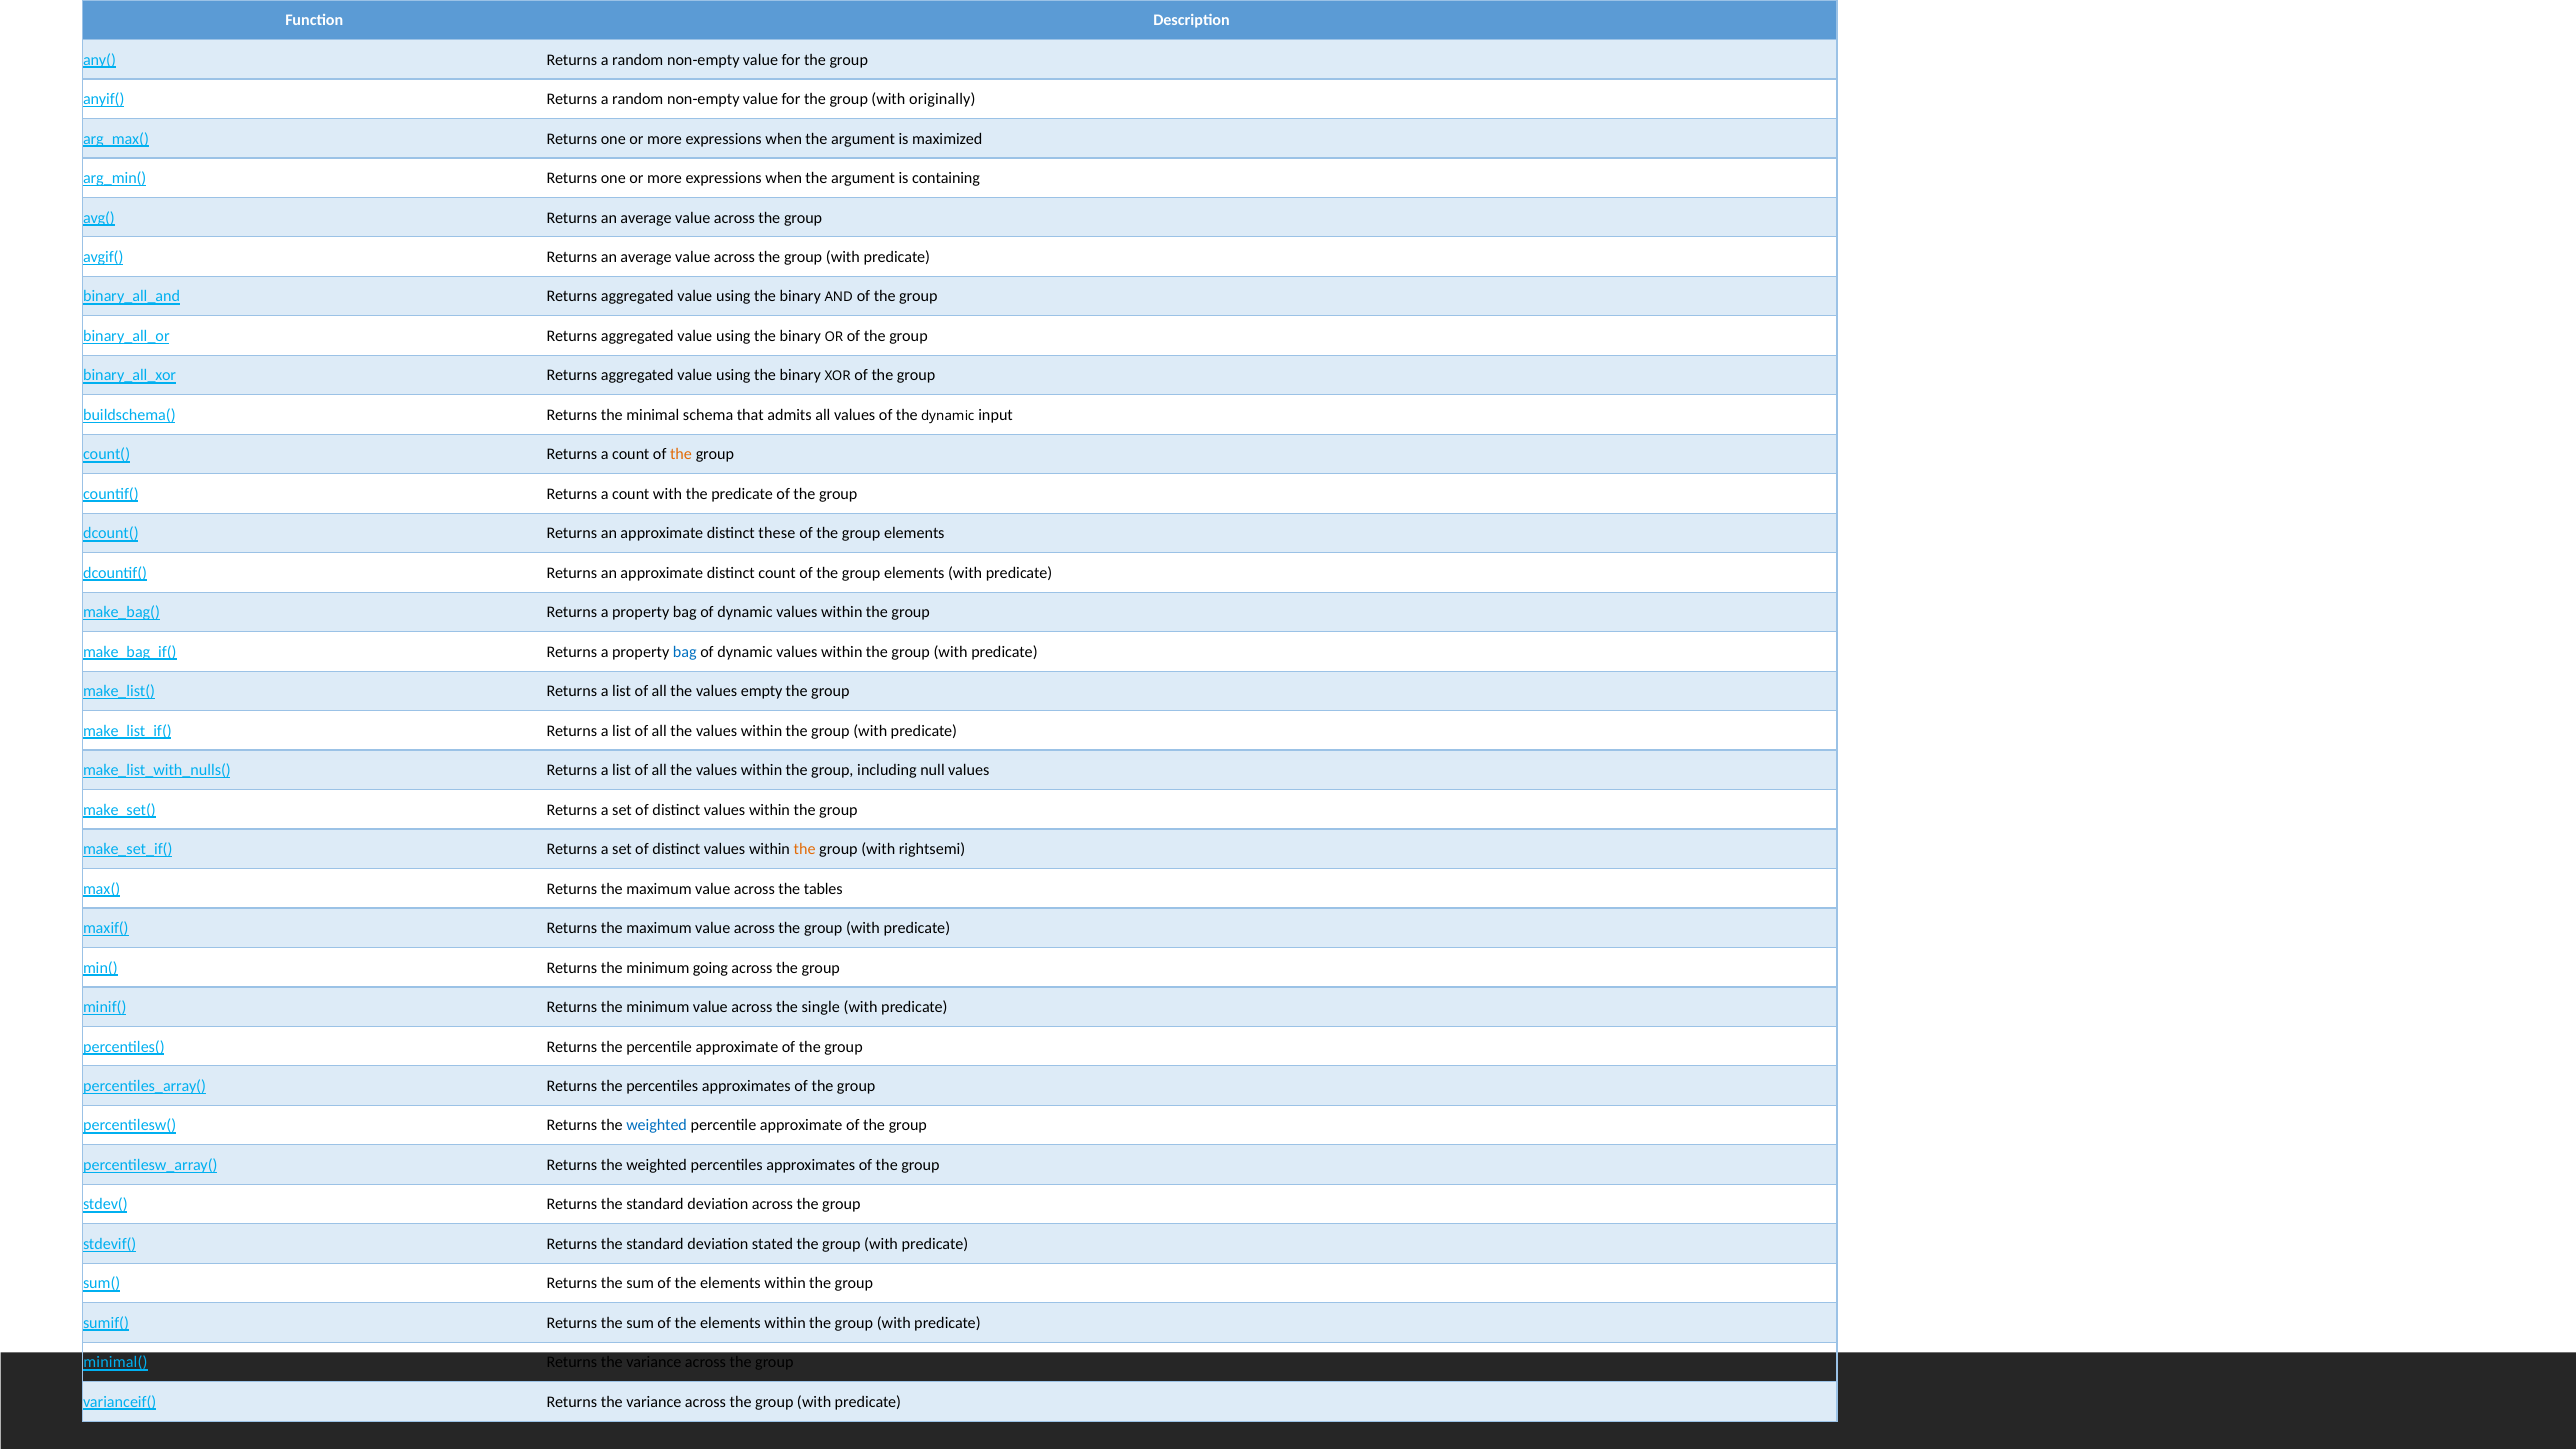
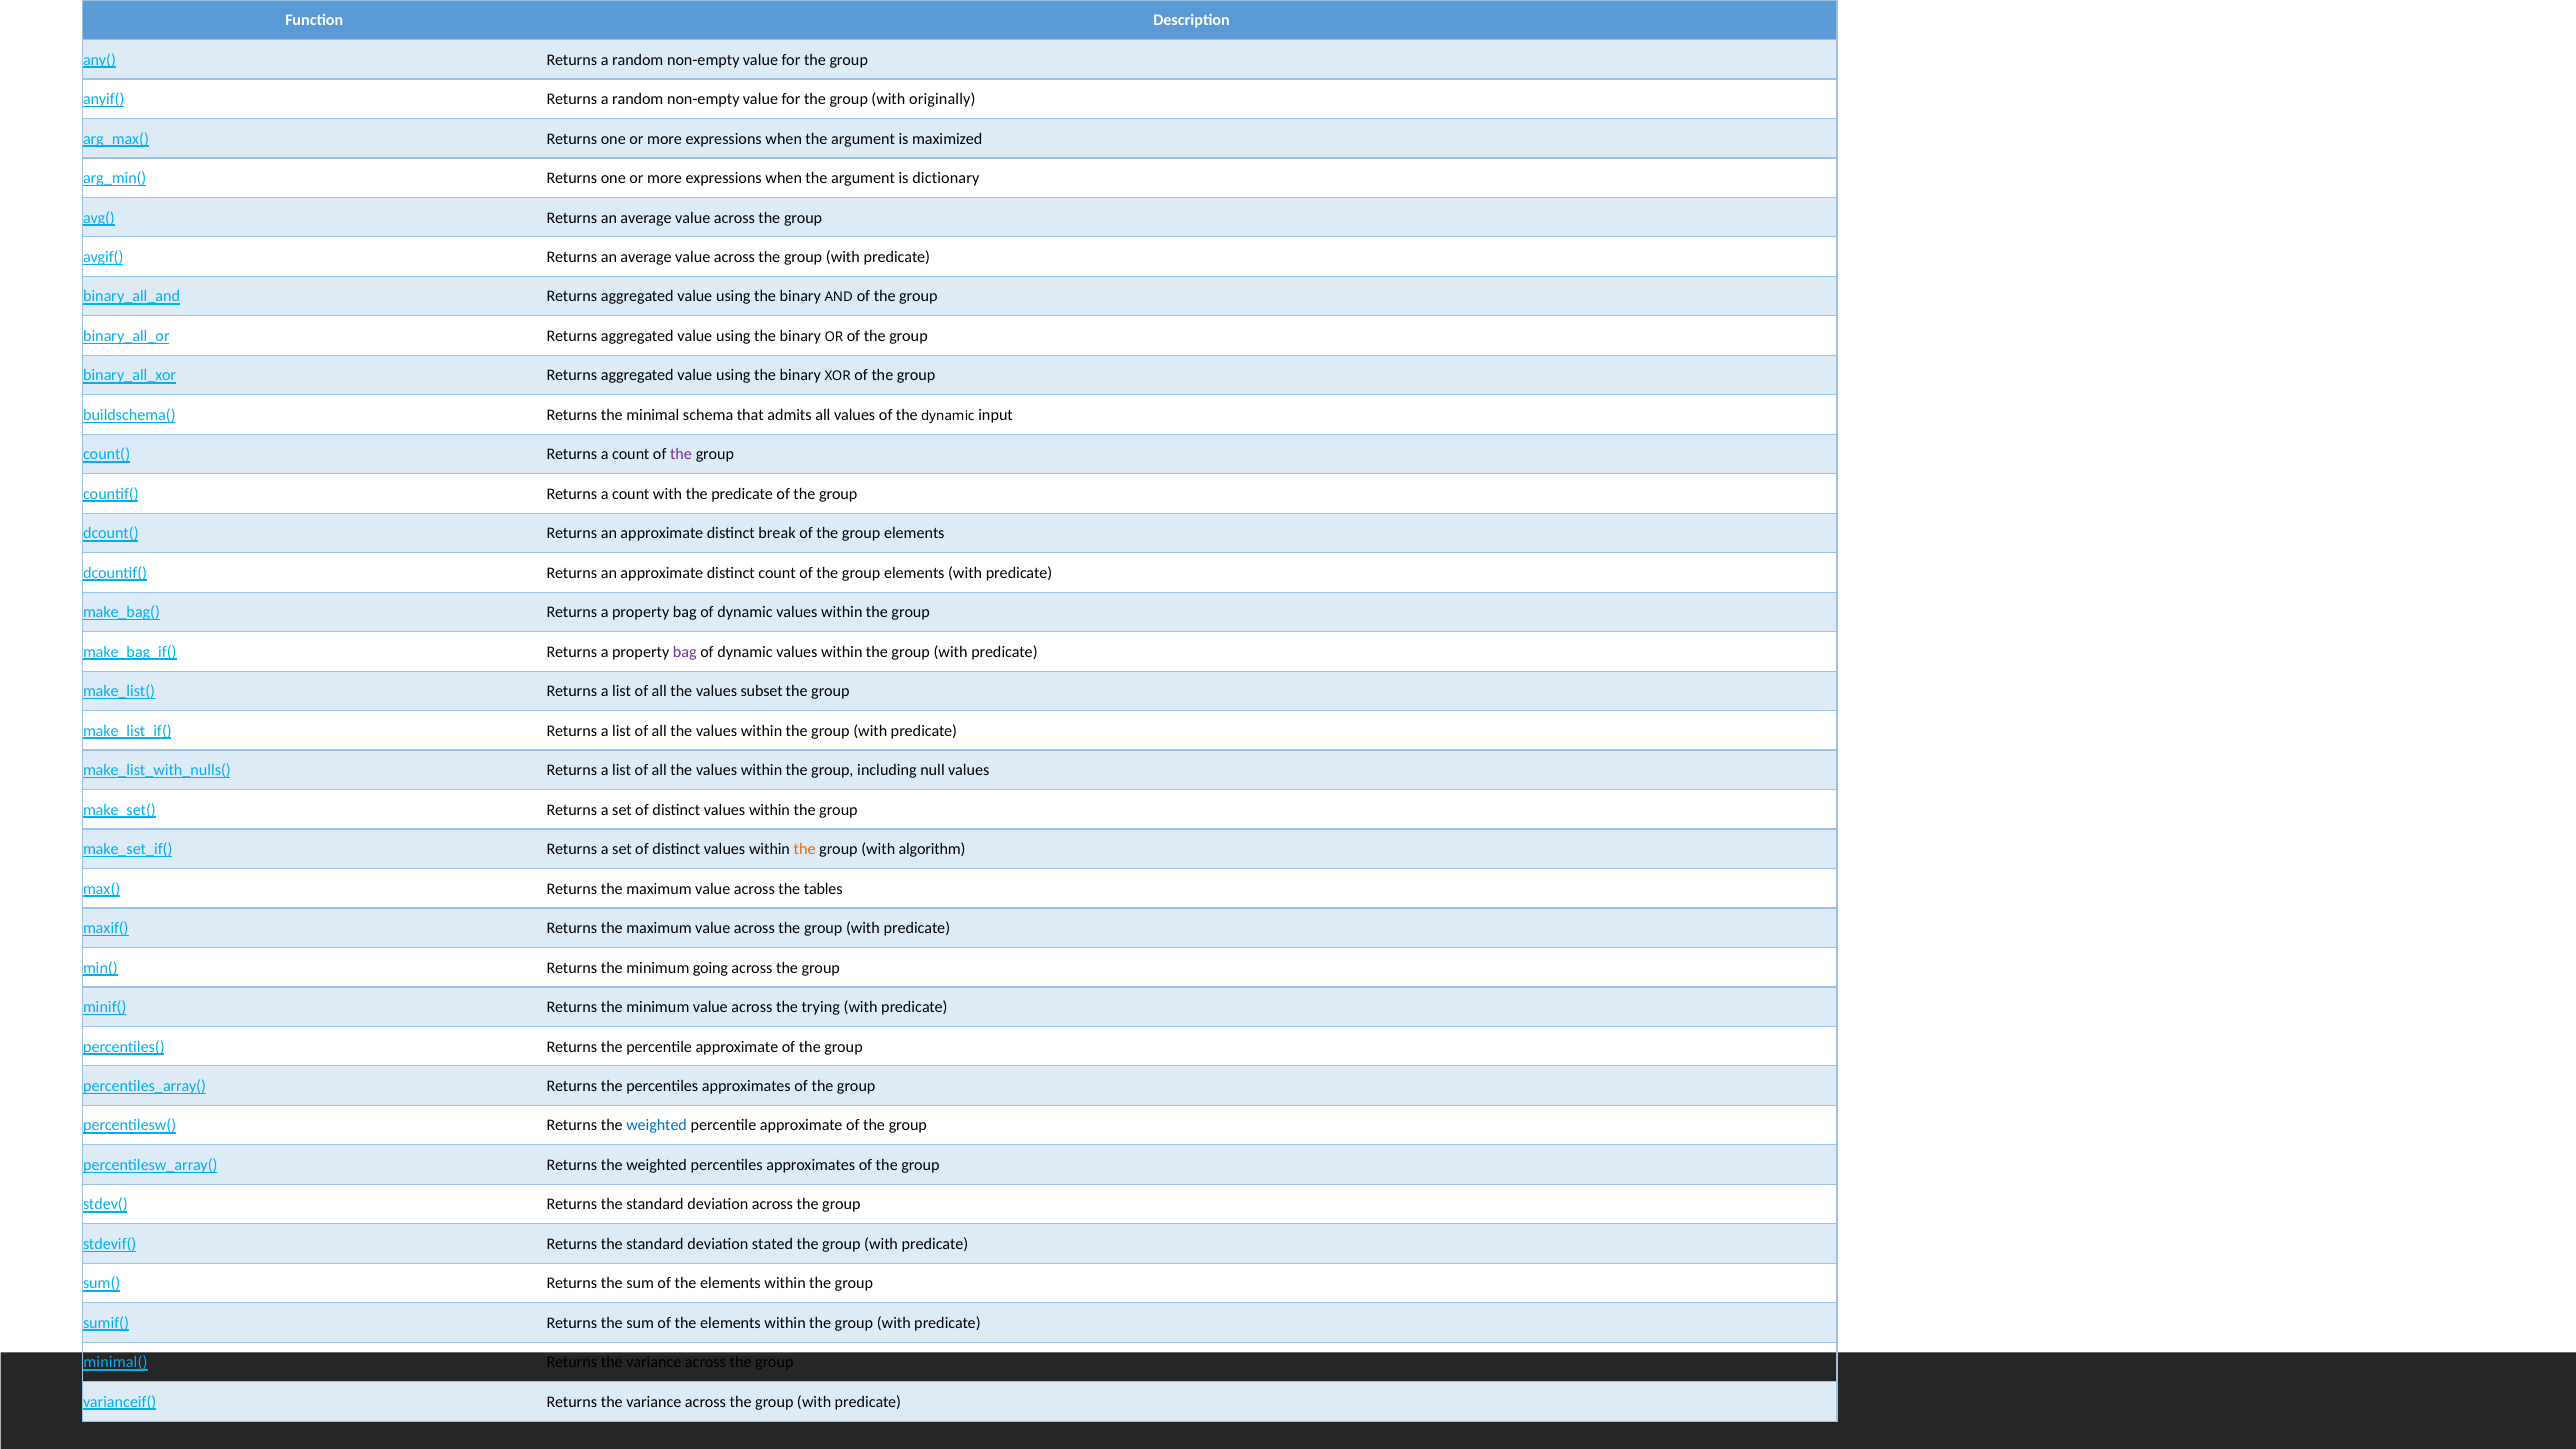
containing: containing -> dictionary
the at (681, 455) colour: orange -> purple
these: these -> break
bag at (685, 652) colour: blue -> purple
empty: empty -> subset
rightsemi: rightsemi -> algorithm
single: single -> trying
